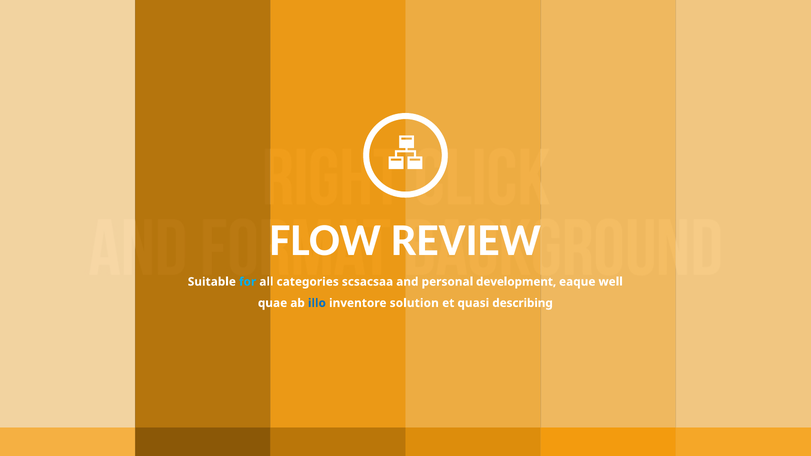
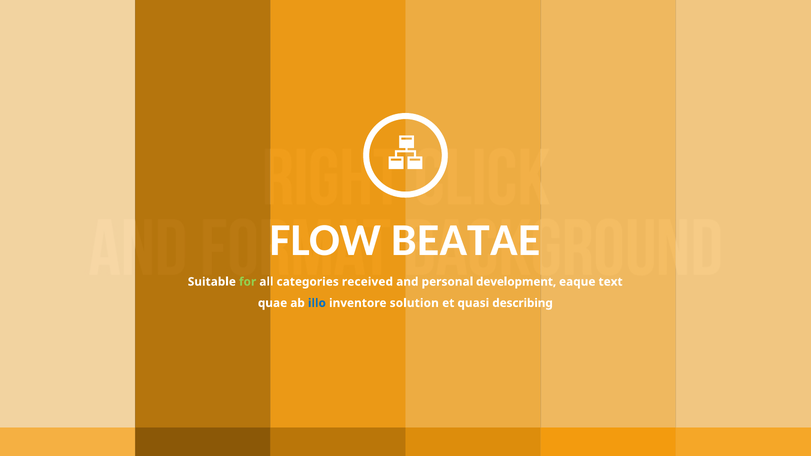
REVIEW: REVIEW -> BEATAE
for colour: light blue -> light green
scsacsaa: scsacsaa -> received
well: well -> text
